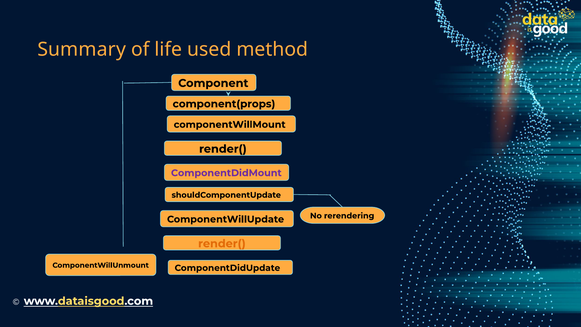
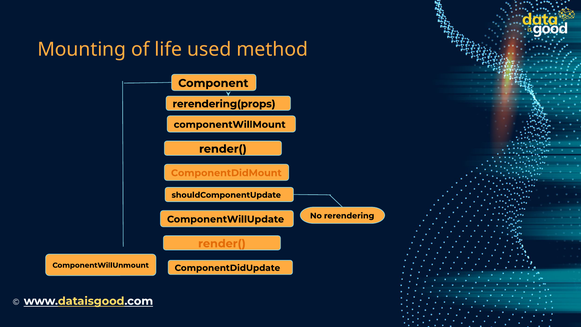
Summary: Summary -> Mounting
component(props: component(props -> rerendering(props
ComponentDidMount colour: purple -> orange
